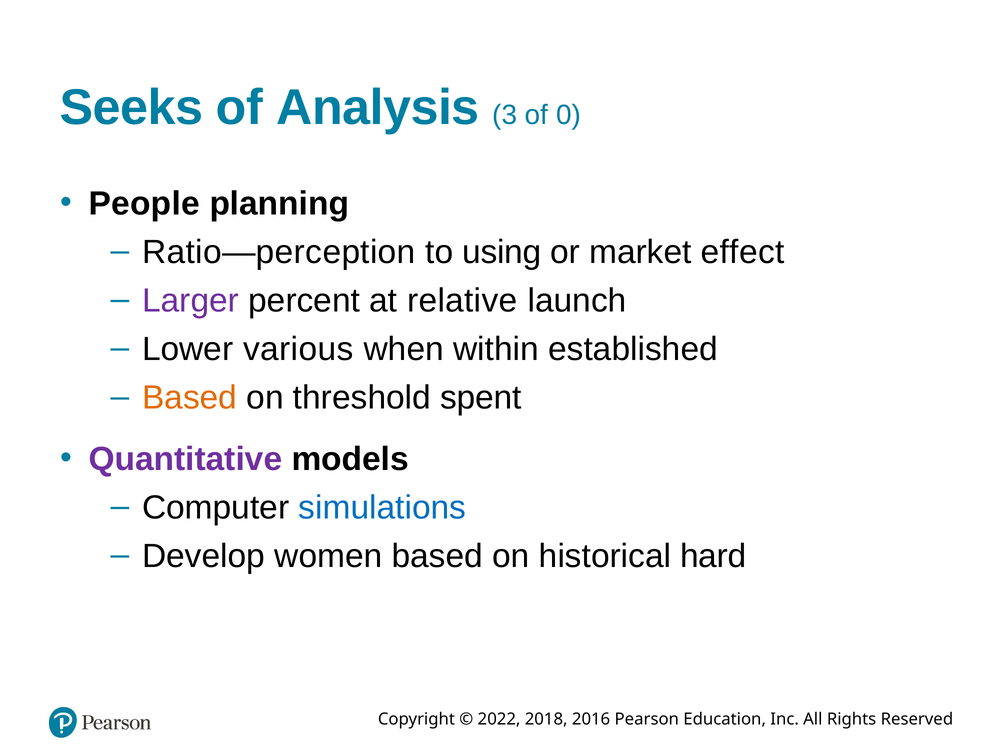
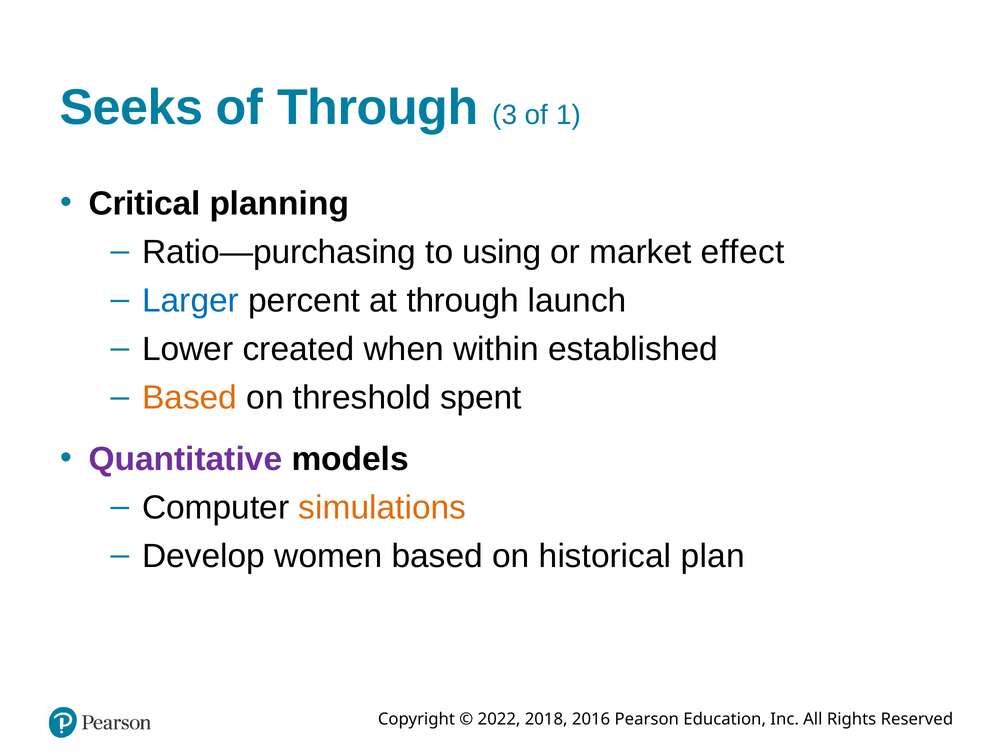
of Analysis: Analysis -> Through
0: 0 -> 1
People: People -> Critical
Ratio—perception: Ratio—perception -> Ratio—purchasing
Larger colour: purple -> blue
at relative: relative -> through
various: various -> created
simulations colour: blue -> orange
hard: hard -> plan
